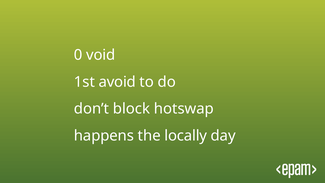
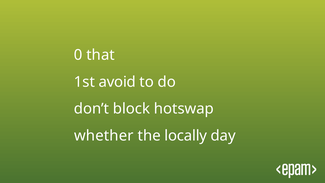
void: void -> that
happens: happens -> whether
